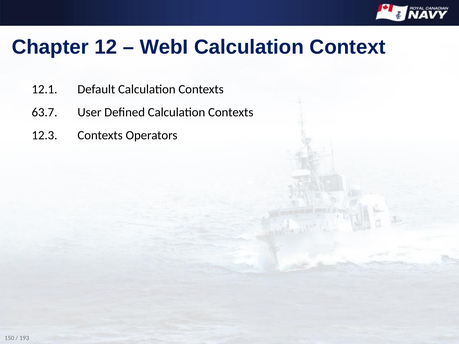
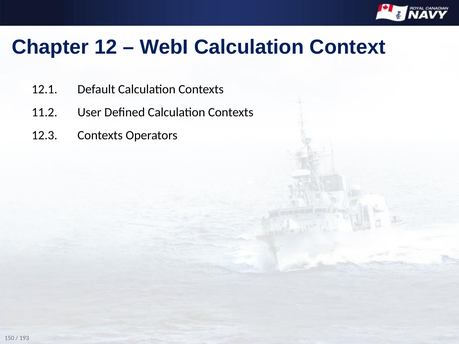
63.7: 63.7 -> 11.2
